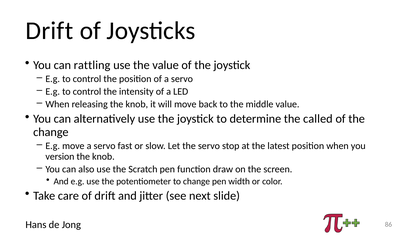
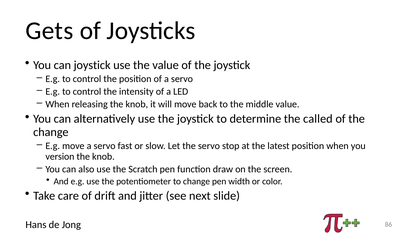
Drift at (49, 31): Drift -> Gets
can rattling: rattling -> joystick
